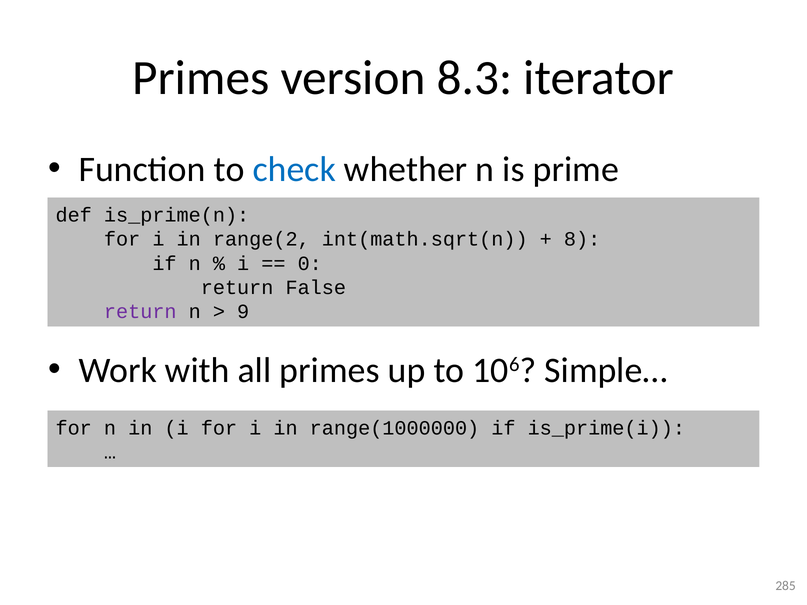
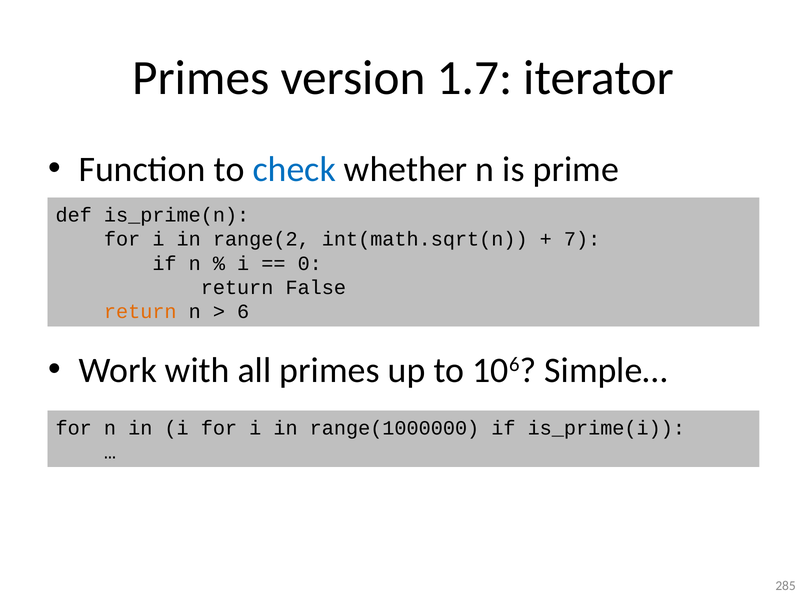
8.3: 8.3 -> 1.7
8: 8 -> 7
return at (140, 312) colour: purple -> orange
9: 9 -> 6
